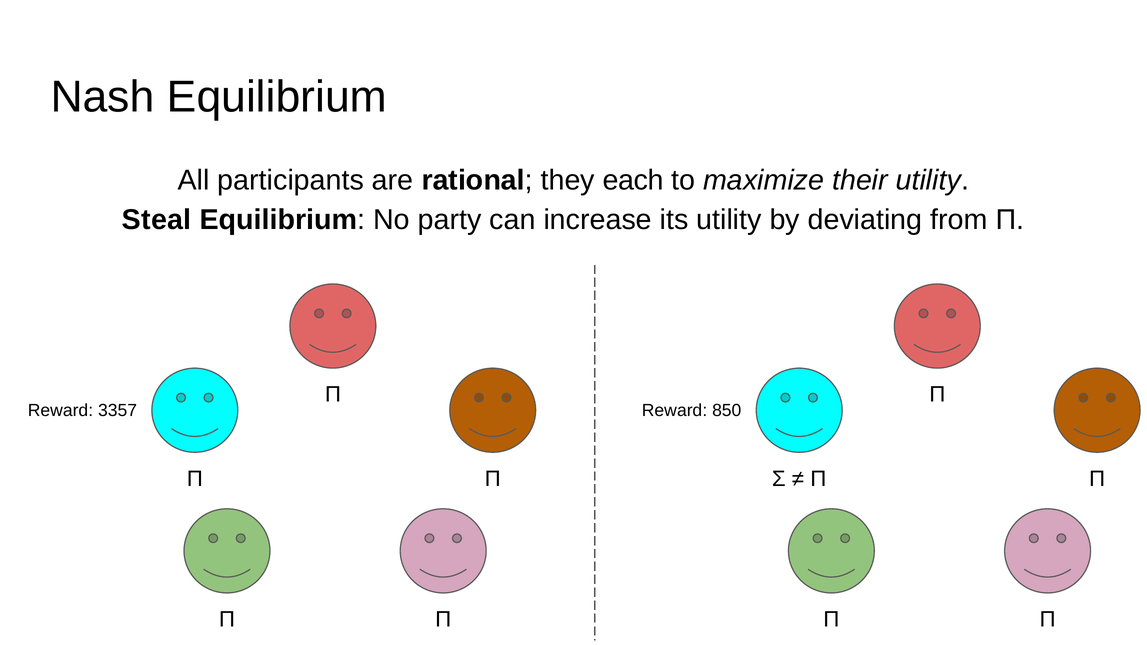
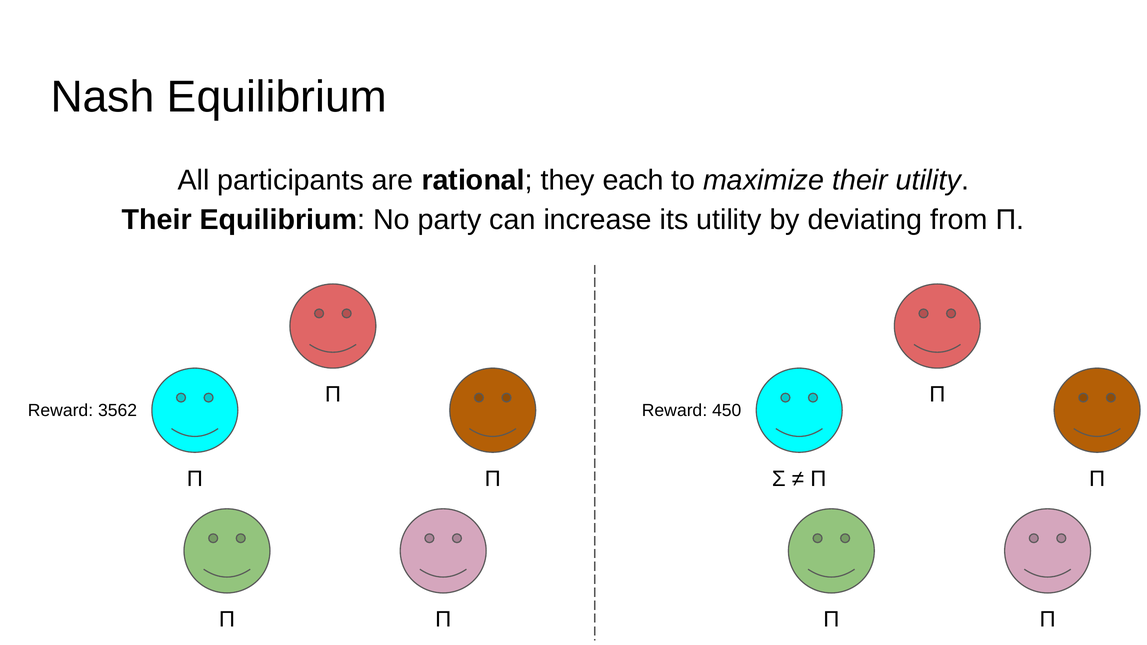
Steal at (157, 220): Steal -> Their
3357: 3357 -> 3562
850: 850 -> 450
